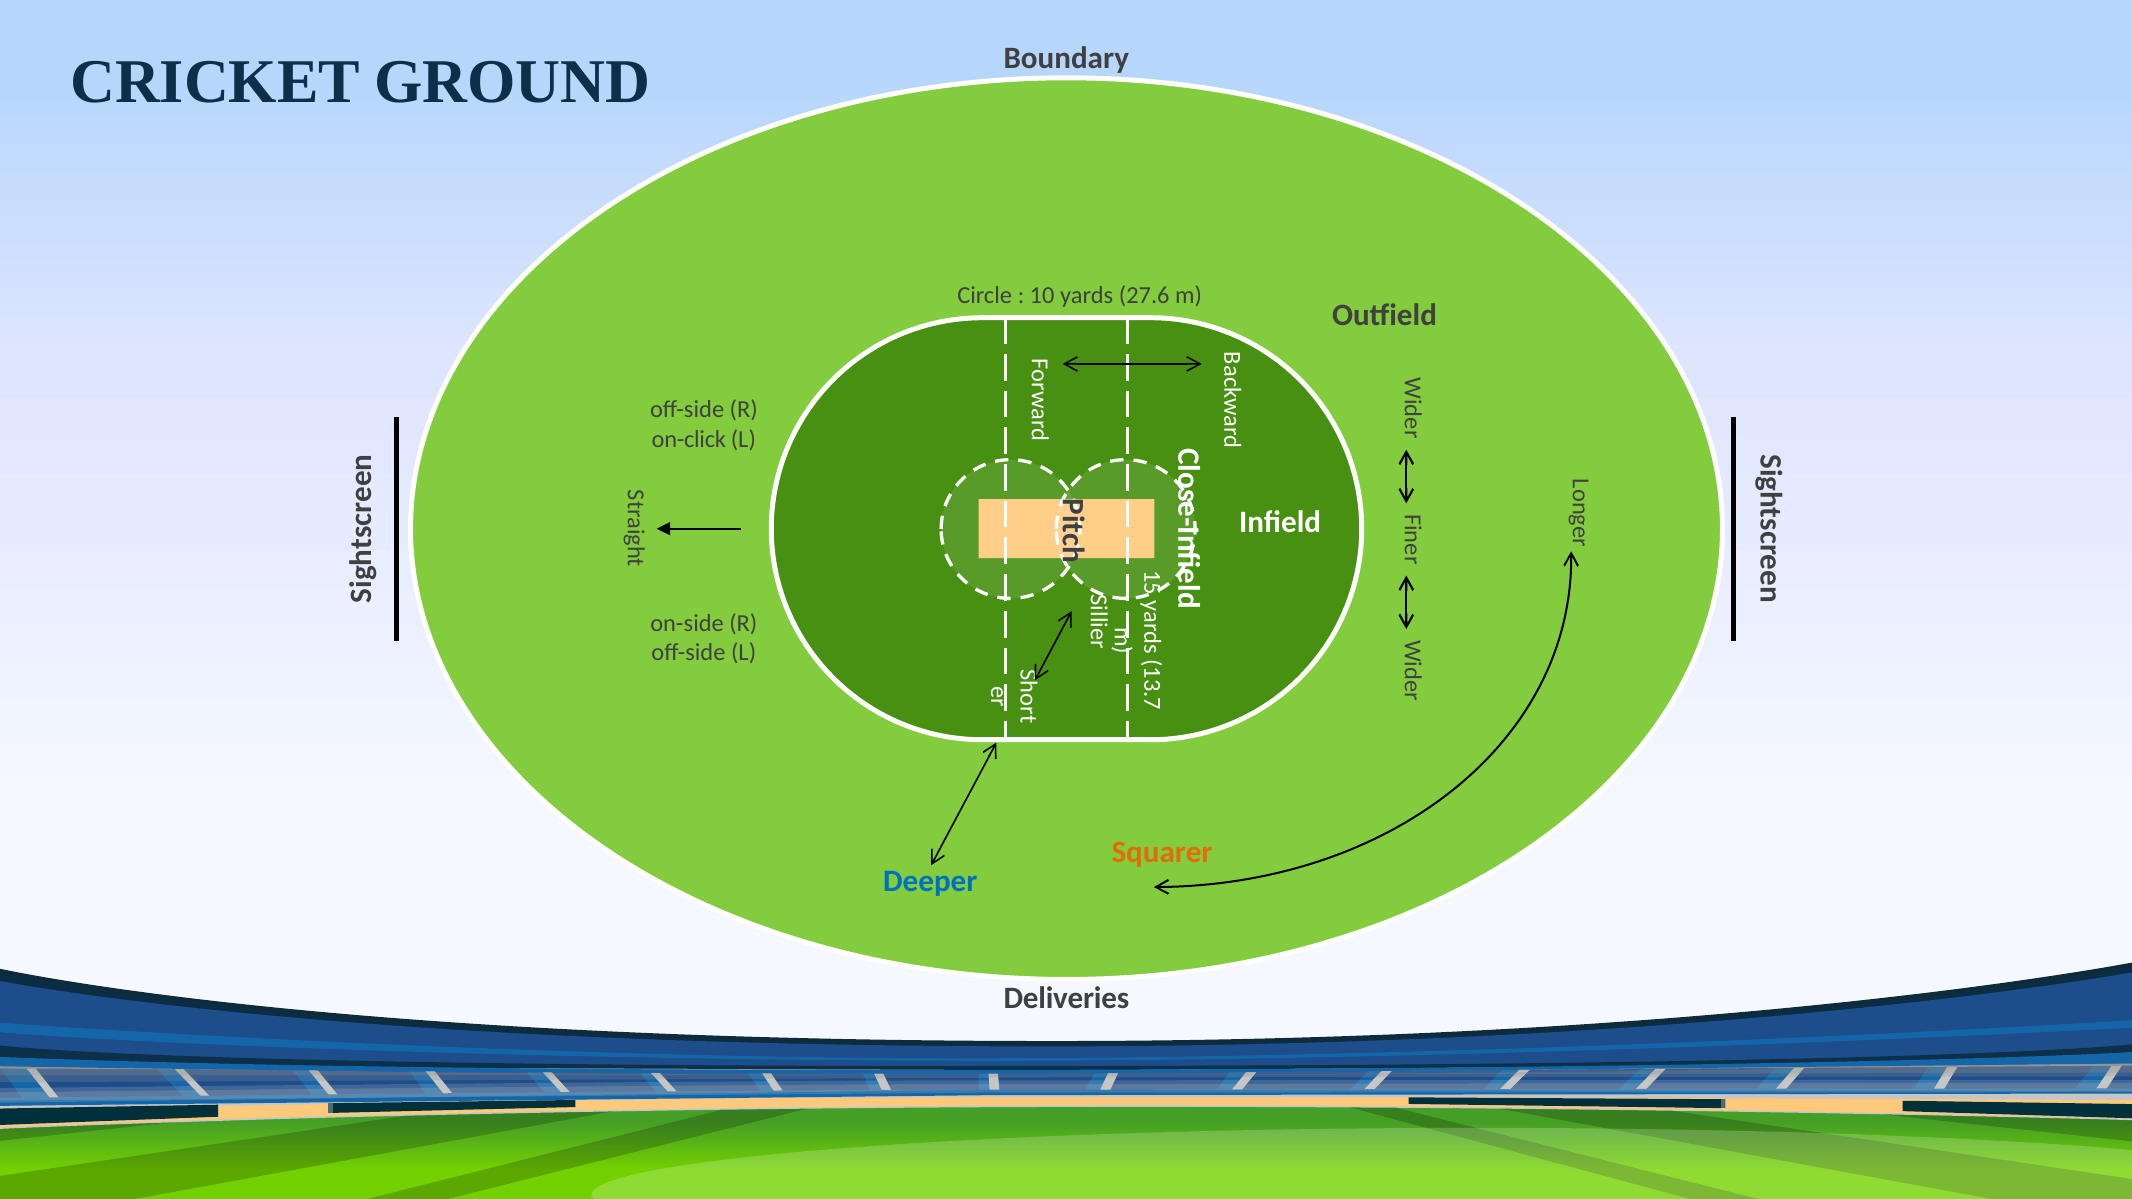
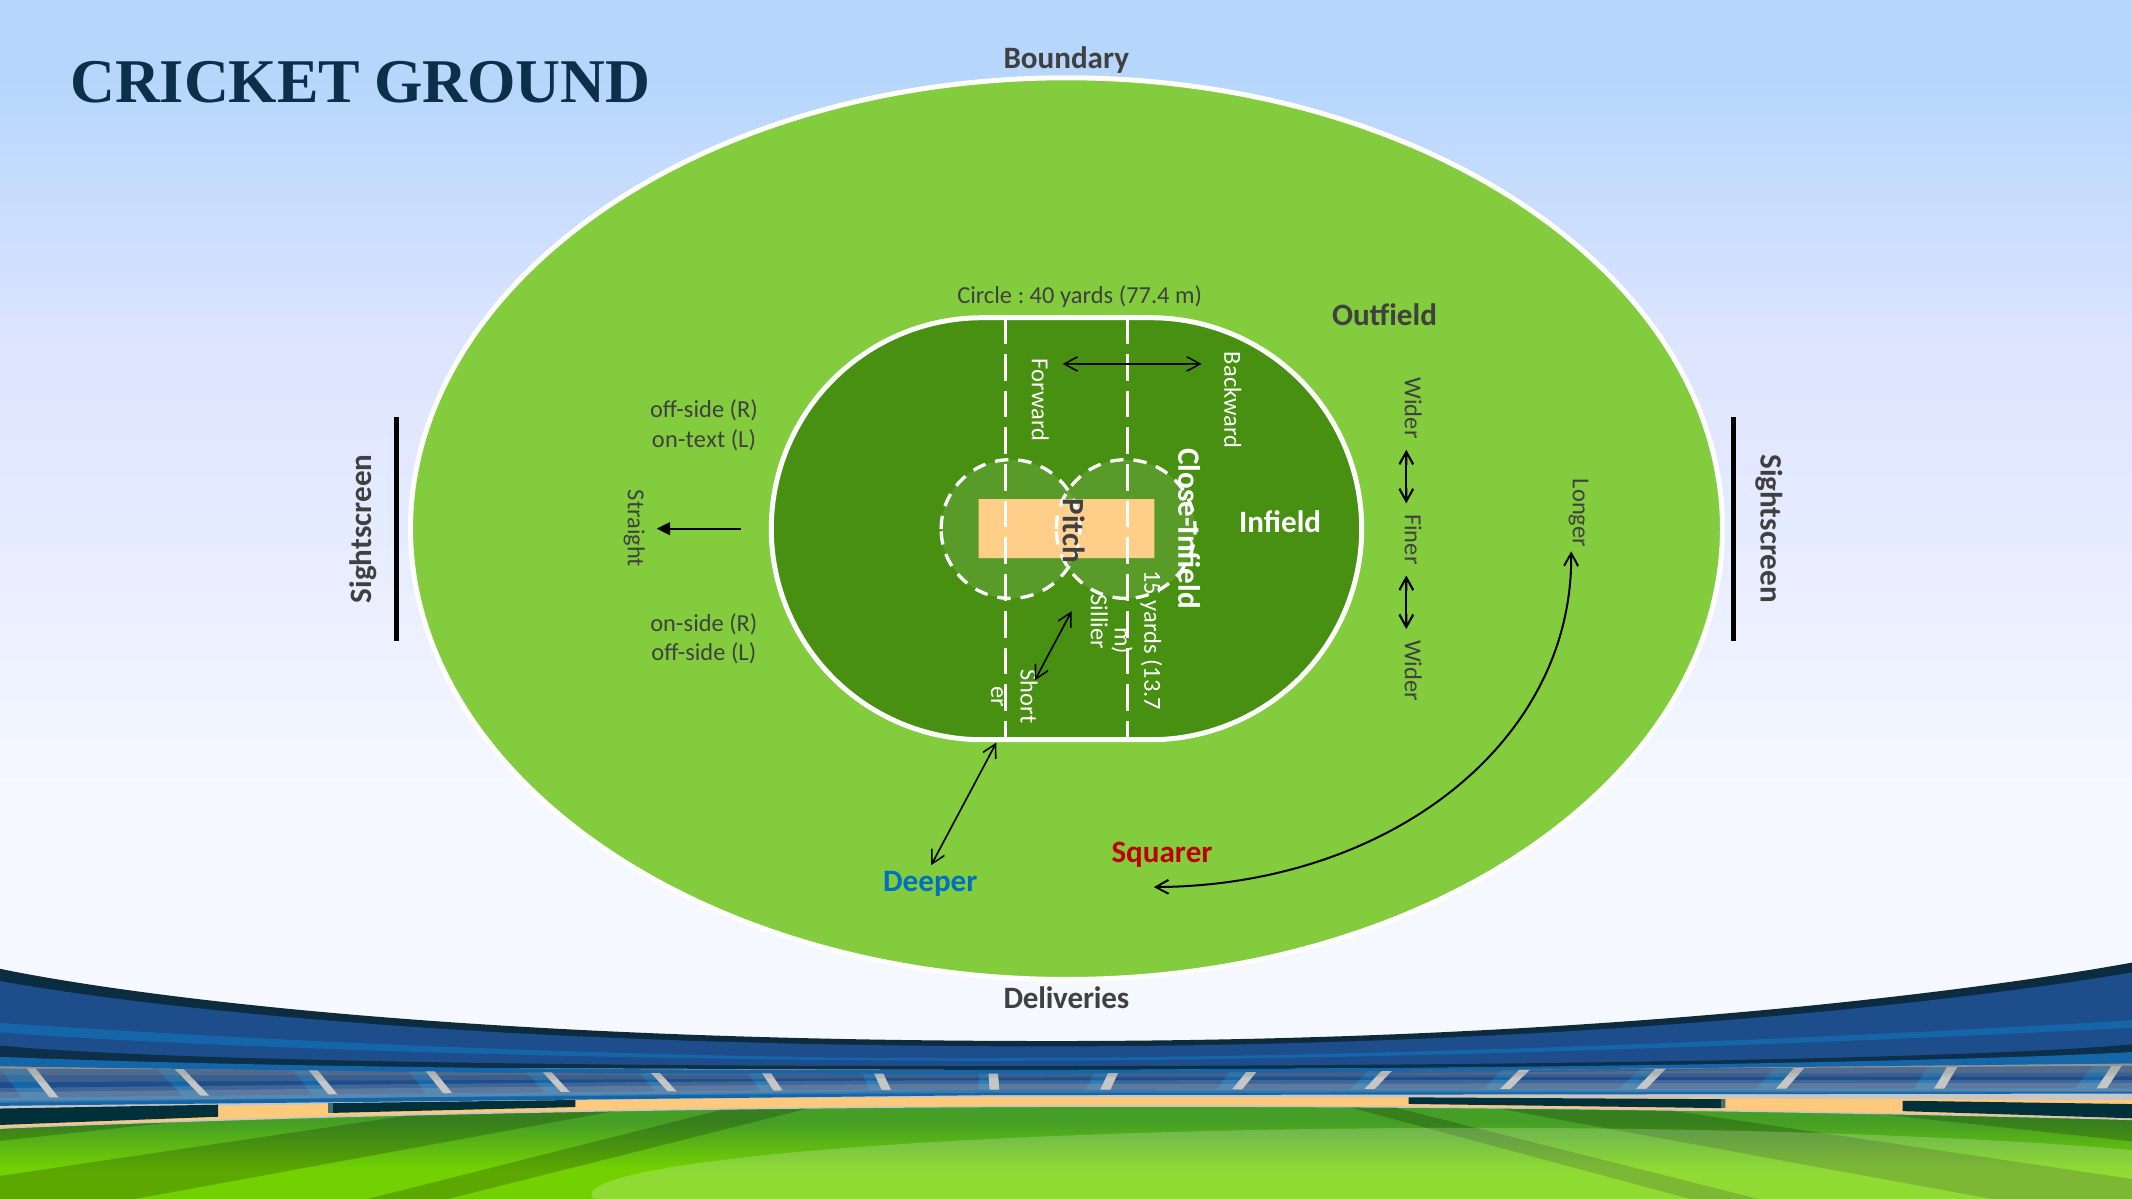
10: 10 -> 40
27.6: 27.6 -> 77.4
on-click: on-click -> on-text
Squarer colour: orange -> red
